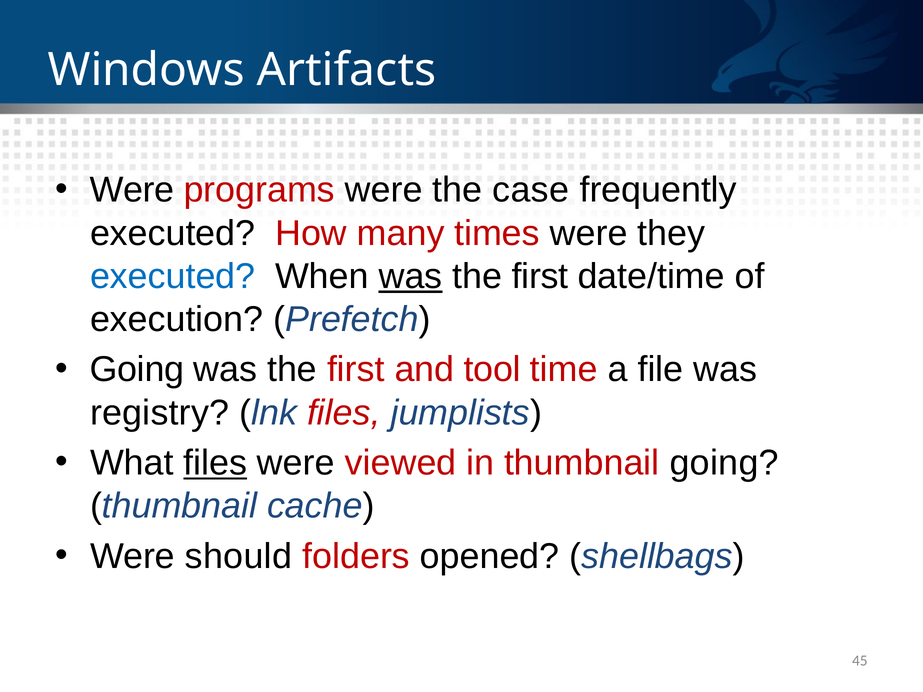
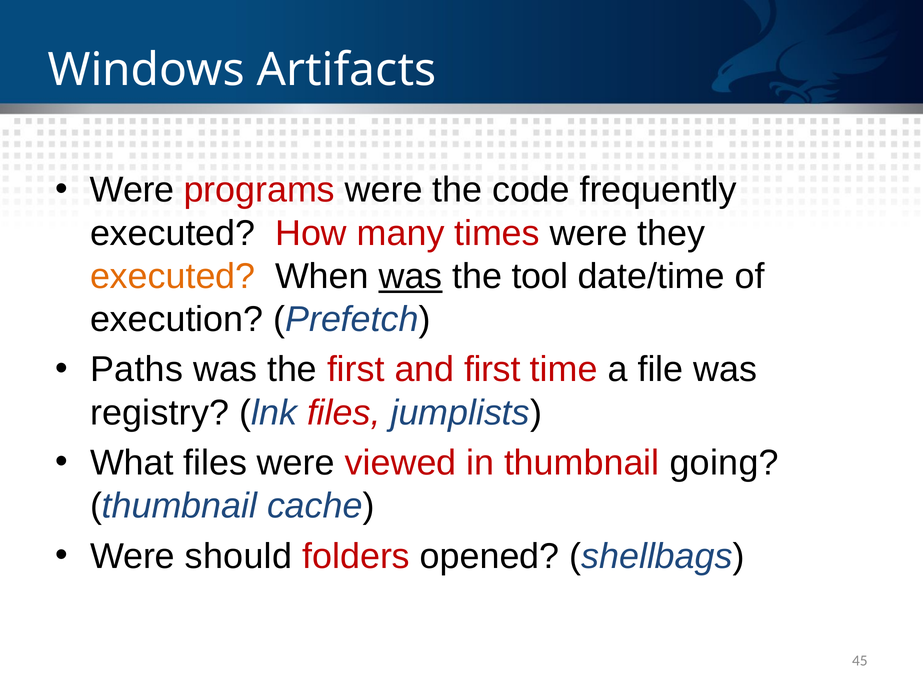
case: case -> code
executed at (173, 276) colour: blue -> orange
first at (540, 276): first -> tool
Going at (137, 370): Going -> Paths
and tool: tool -> first
files at (215, 463) underline: present -> none
